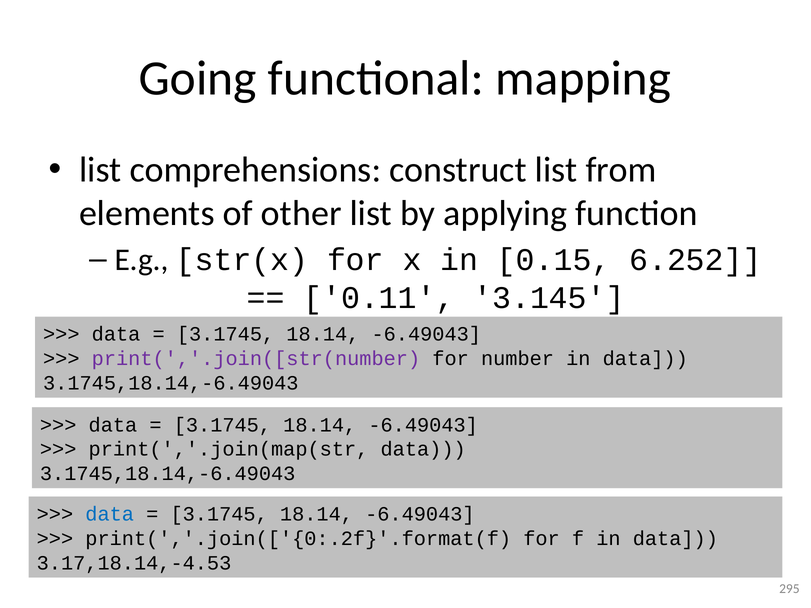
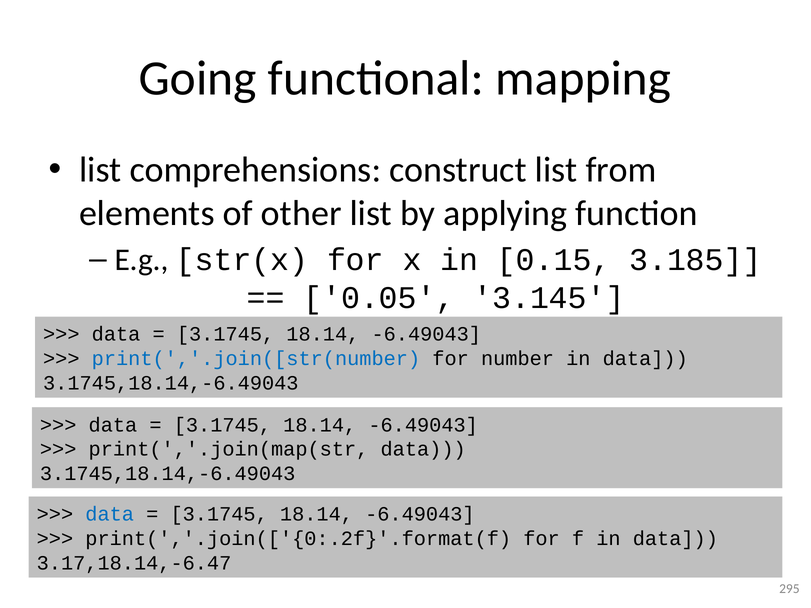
6.252: 6.252 -> 3.185
0.11: 0.11 -> 0.05
print(','.join([str(number colour: purple -> blue
3.17,18.14,-4.53: 3.17,18.14,-4.53 -> 3.17,18.14,-6.47
